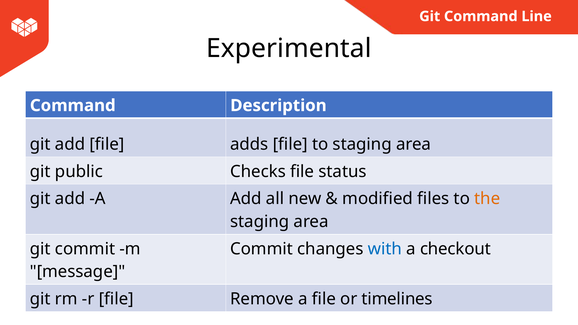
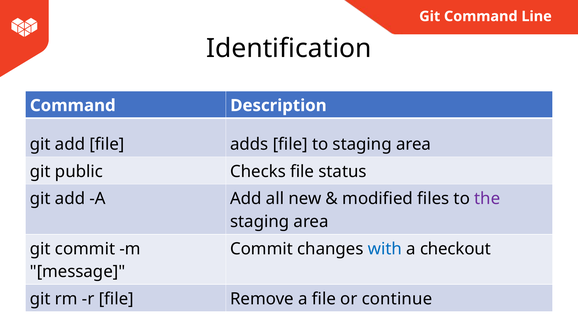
Experimental: Experimental -> Identification
the colour: orange -> purple
timelines: timelines -> continue
